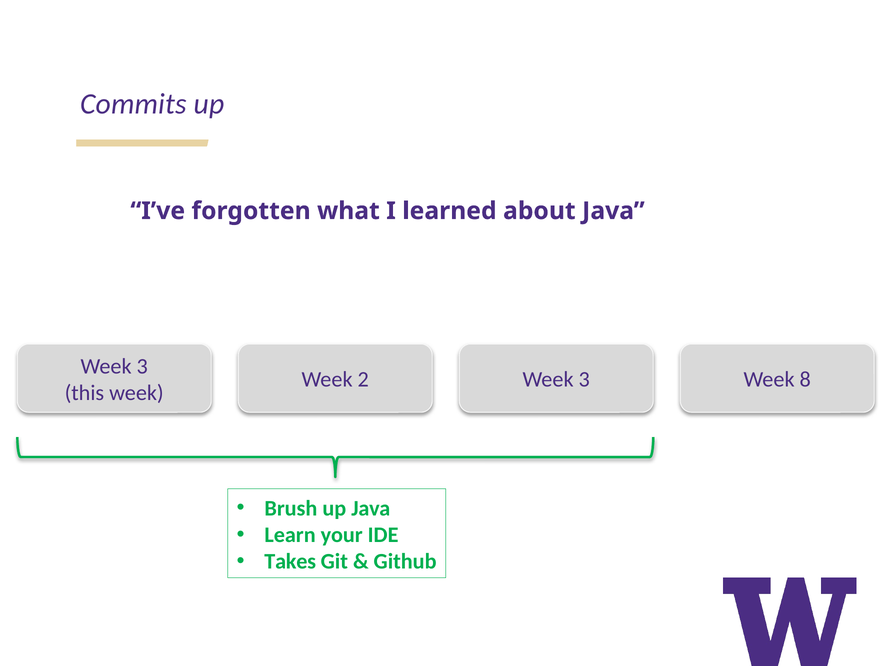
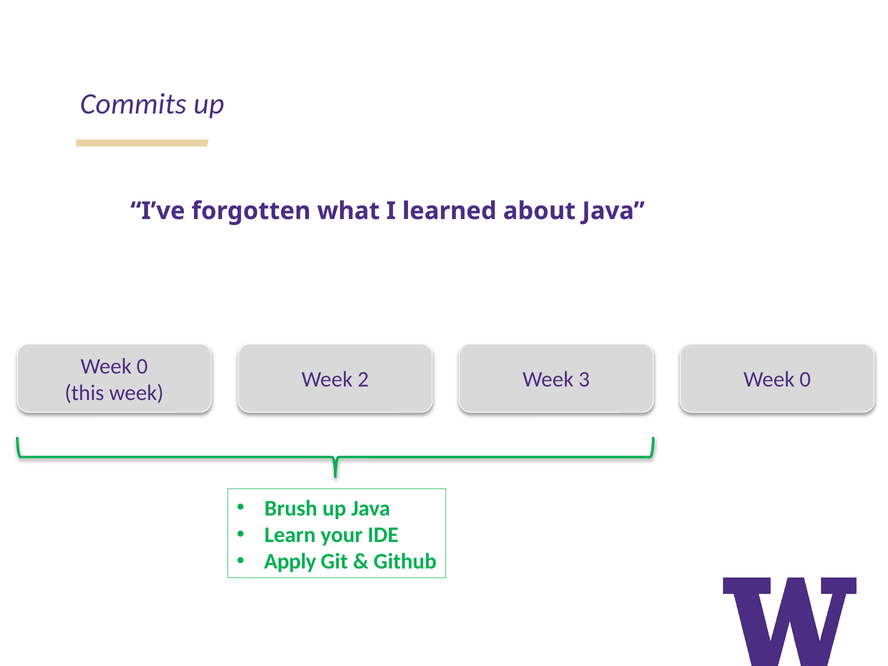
3 at (142, 366): 3 -> 0
3 Week 8: 8 -> 0
Takes: Takes -> Apply
